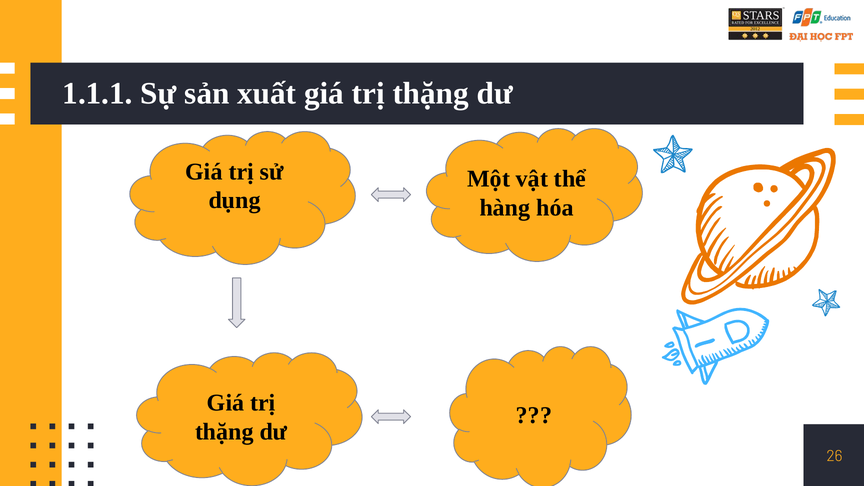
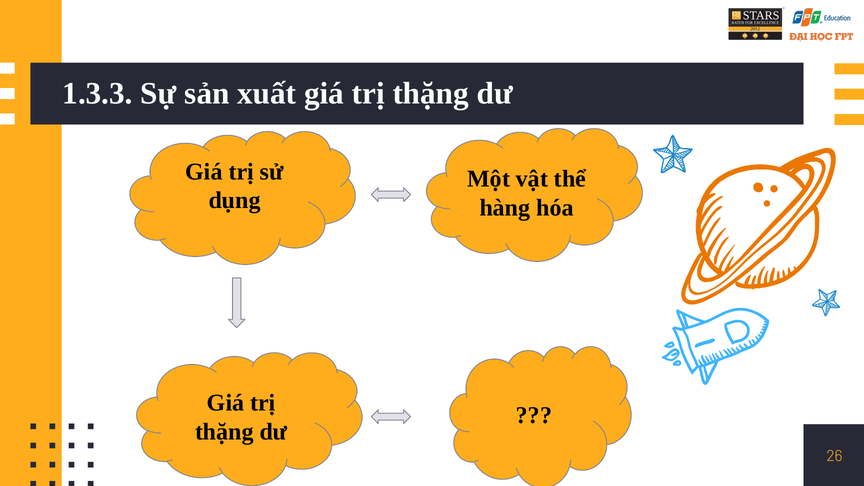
1.1.1: 1.1.1 -> 1.3.3
